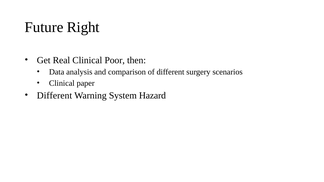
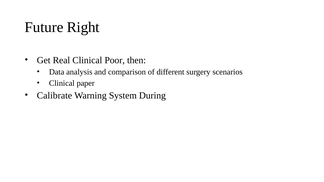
Different at (54, 96): Different -> Calibrate
Hazard: Hazard -> During
